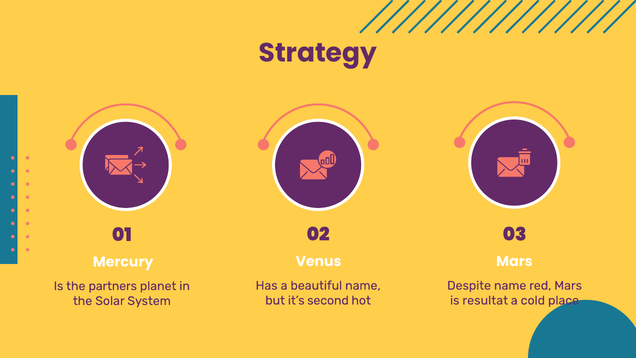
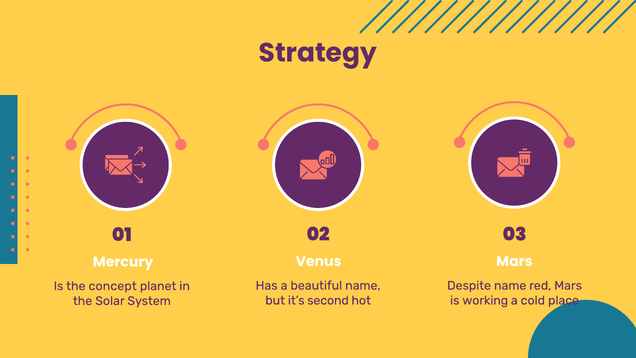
partners: partners -> concept
resultat: resultat -> working
